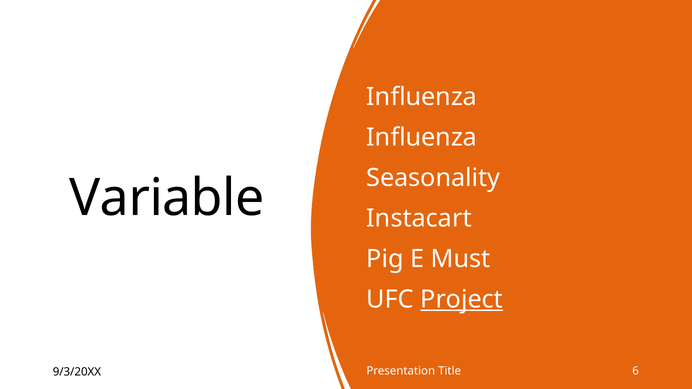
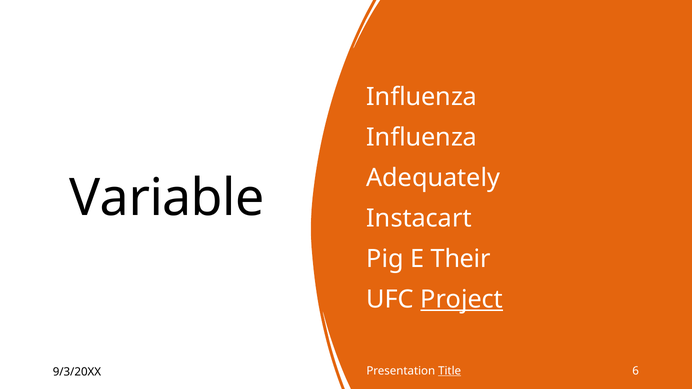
Seasonality: Seasonality -> Adequately
Must: Must -> Their
Title underline: none -> present
